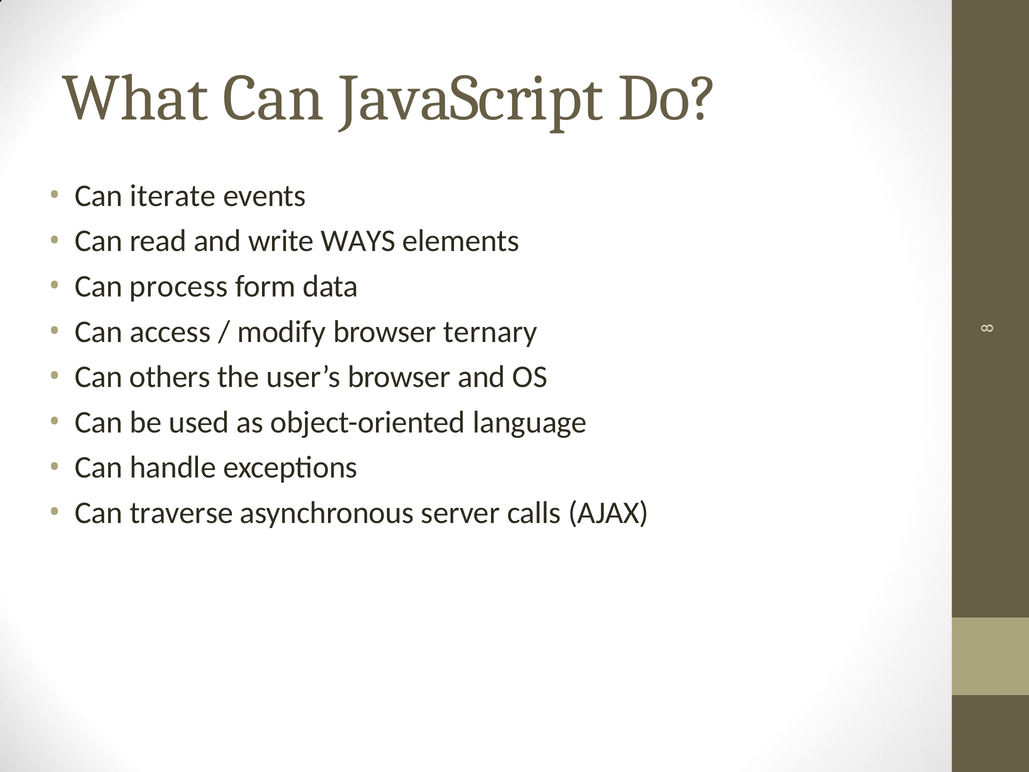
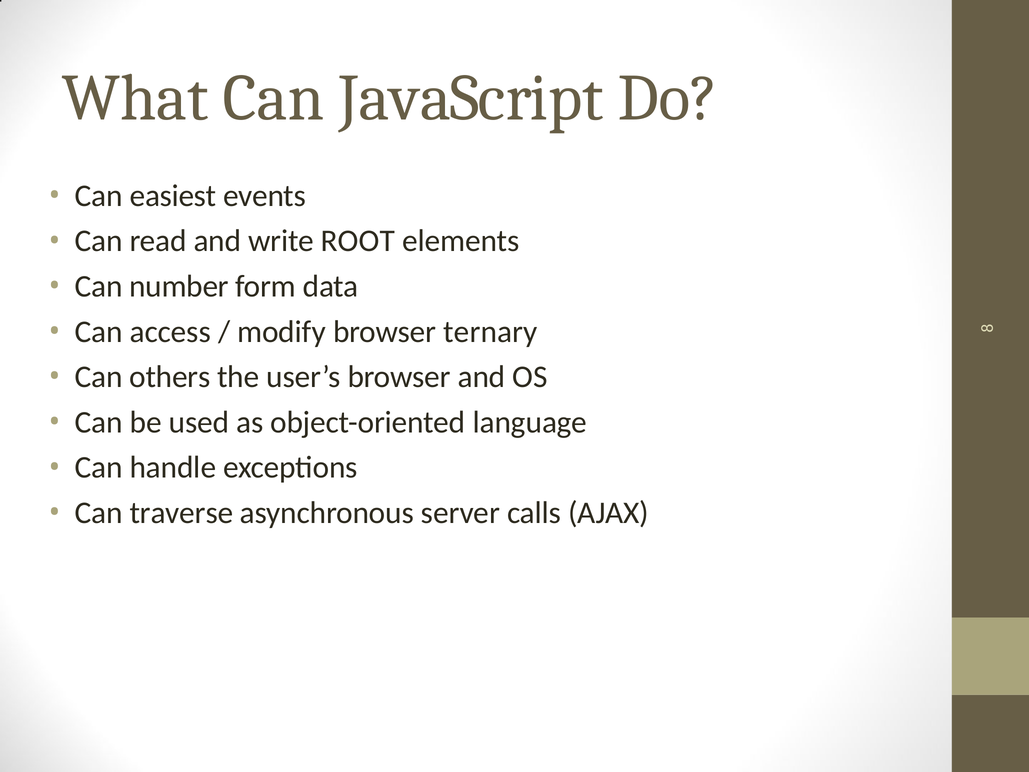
iterate: iterate -> easiest
WAYS: WAYS -> ROOT
process: process -> number
